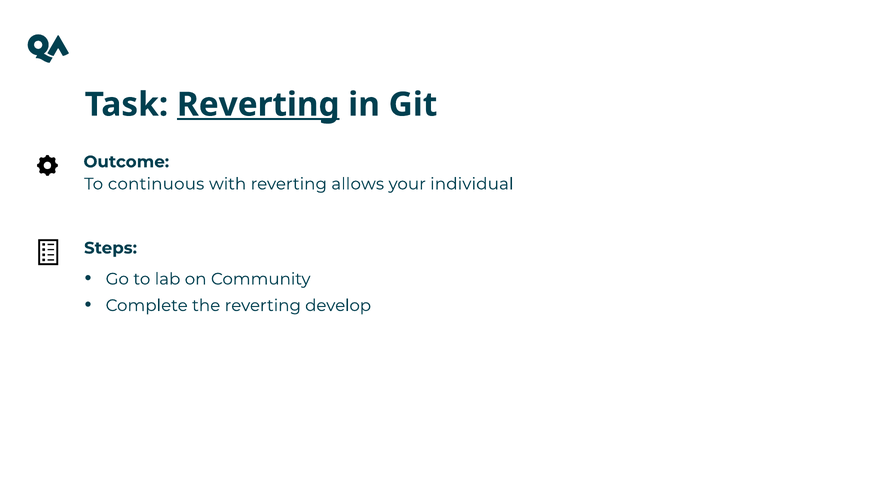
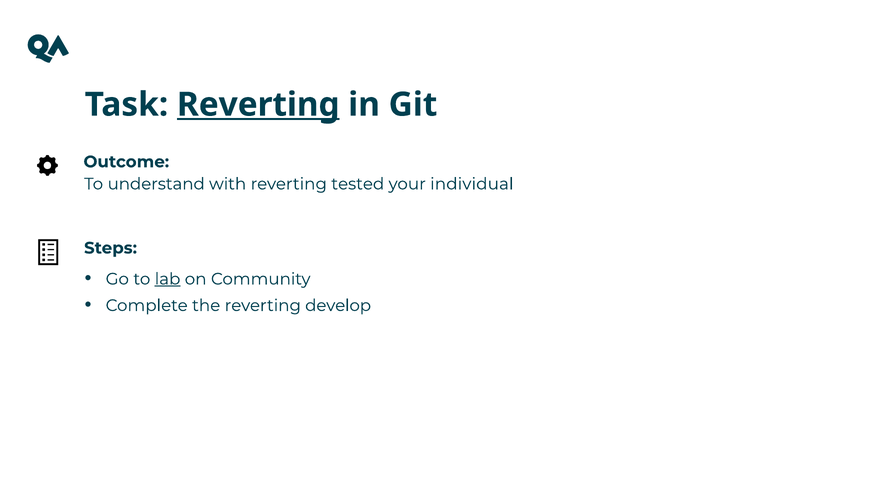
continuous: continuous -> understand
allows: allows -> tested
lab underline: none -> present
